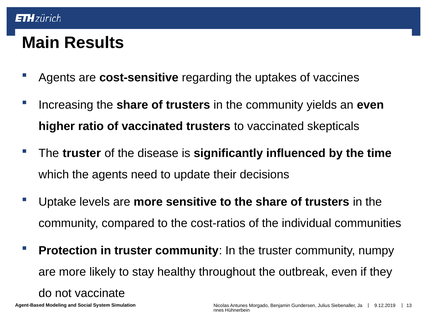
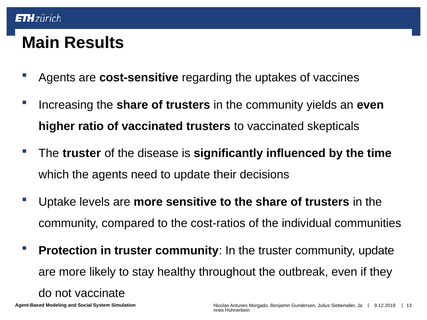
community numpy: numpy -> update
